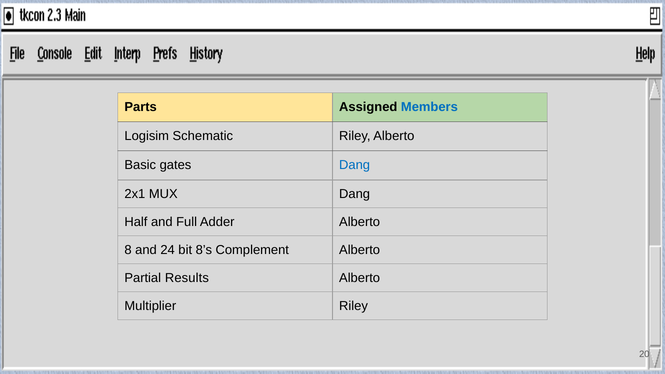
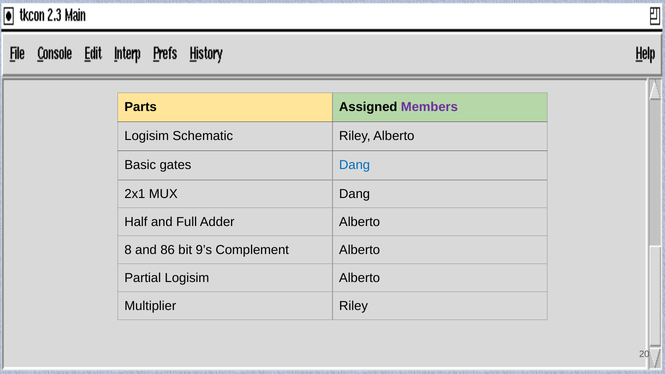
Members colour: blue -> purple
24: 24 -> 86
8’s: 8’s -> 9’s
Partial Results: Results -> Logisim
